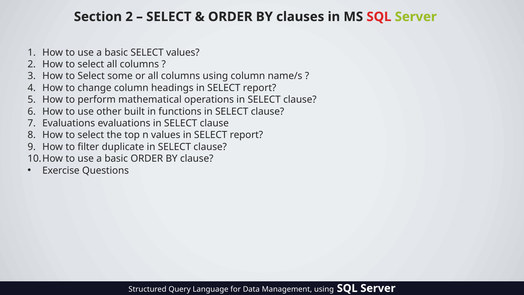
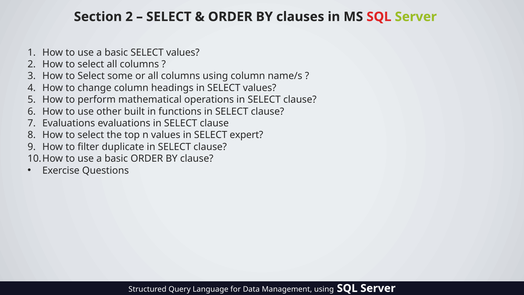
headings in SELECT report: report -> values
values in SELECT report: report -> expert
